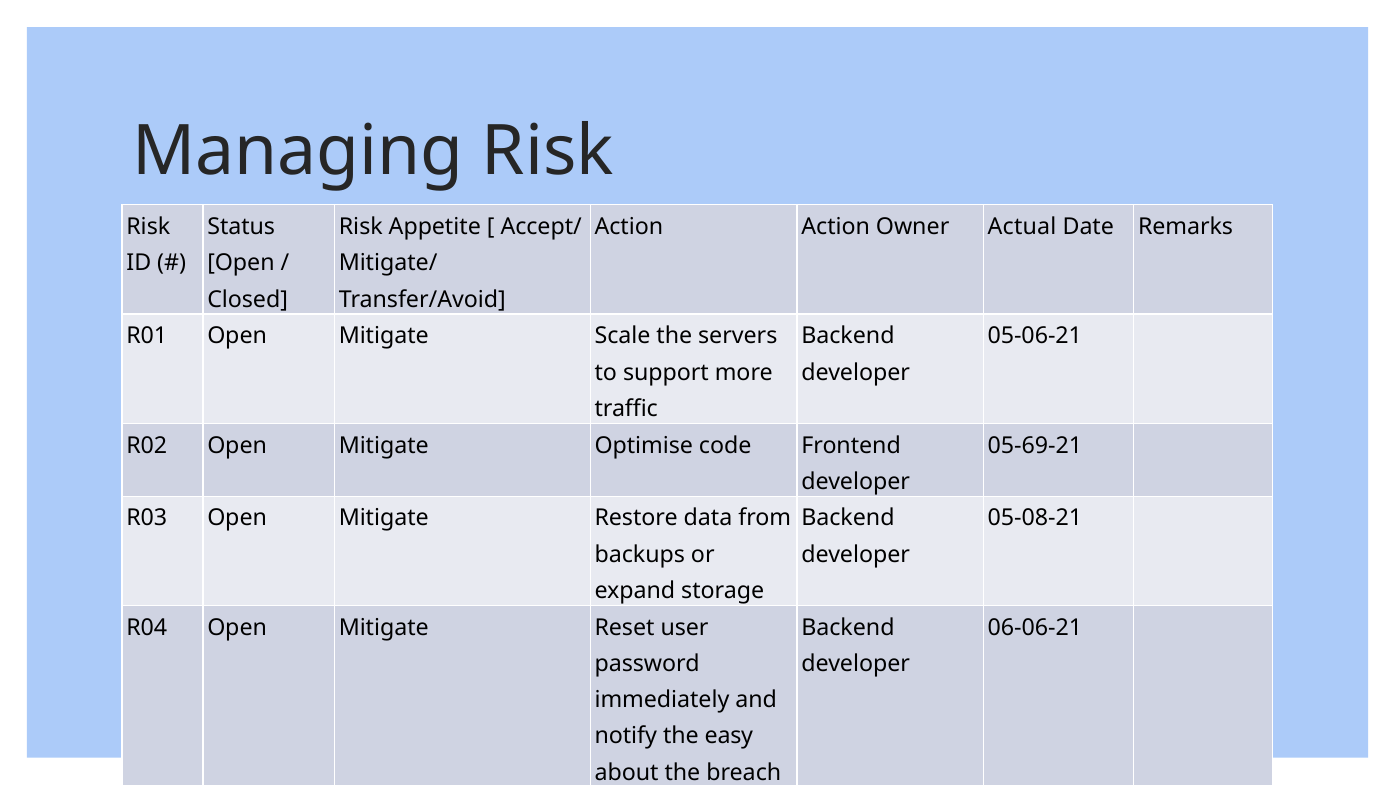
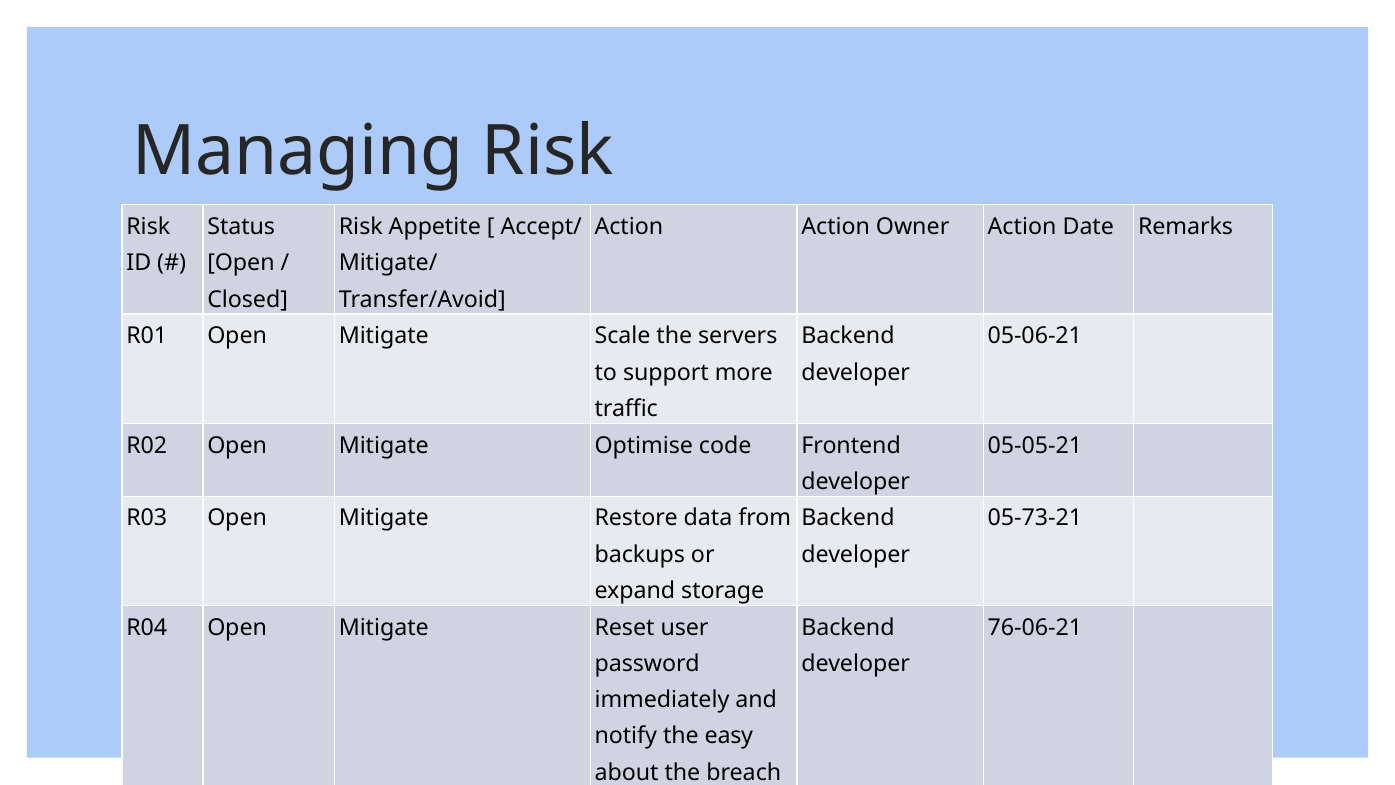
Owner Actual: Actual -> Action
05-69-21: 05-69-21 -> 05-05-21
05-08-21: 05-08-21 -> 05-73-21
06-06-21: 06-06-21 -> 76-06-21
